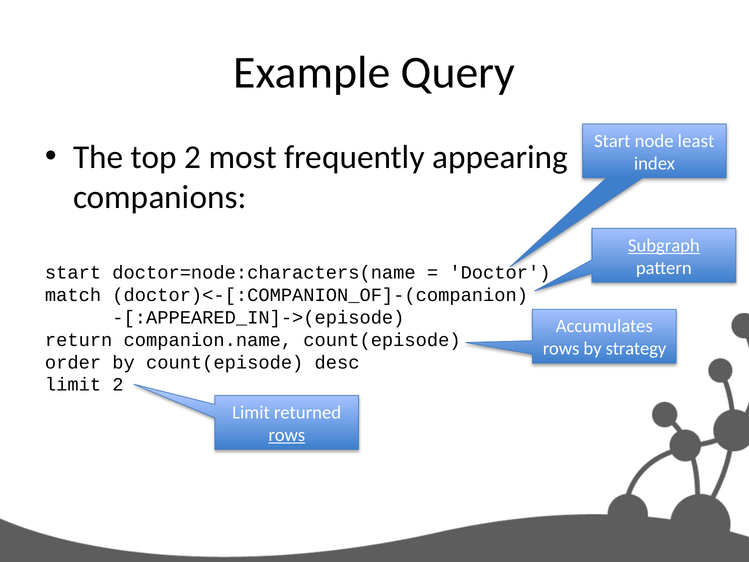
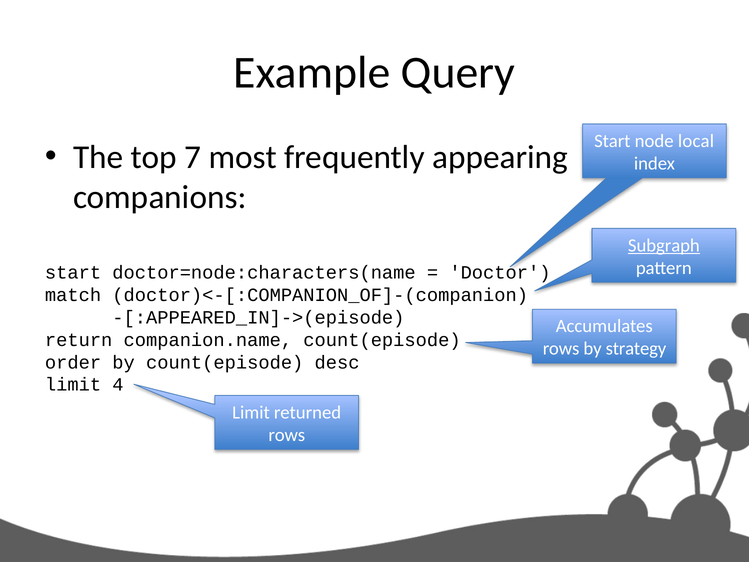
least: least -> local
top 2: 2 -> 7
limit 2: 2 -> 4
rows at (287, 435) underline: present -> none
